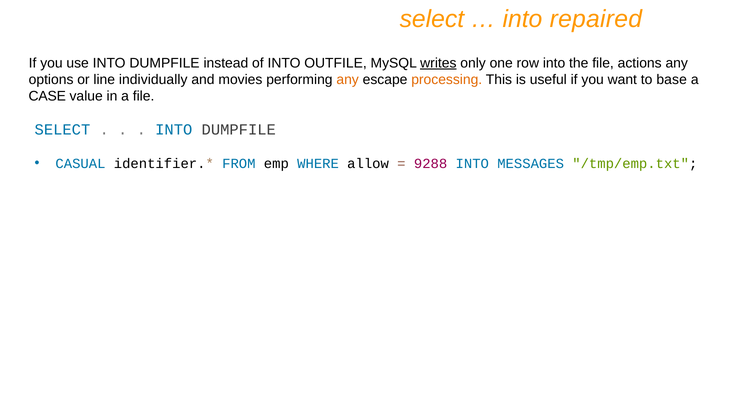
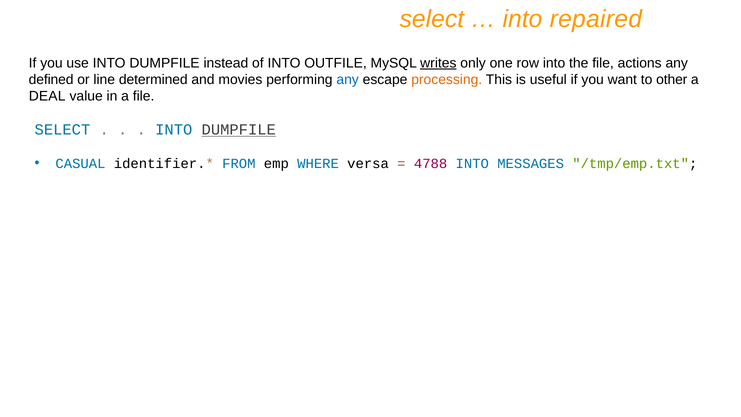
options: options -> defined
individually: individually -> determined
any at (348, 80) colour: orange -> blue
base: base -> other
CASE: CASE -> DEAL
DUMPFILE at (239, 130) underline: none -> present
allow: allow -> versa
9288: 9288 -> 4788
